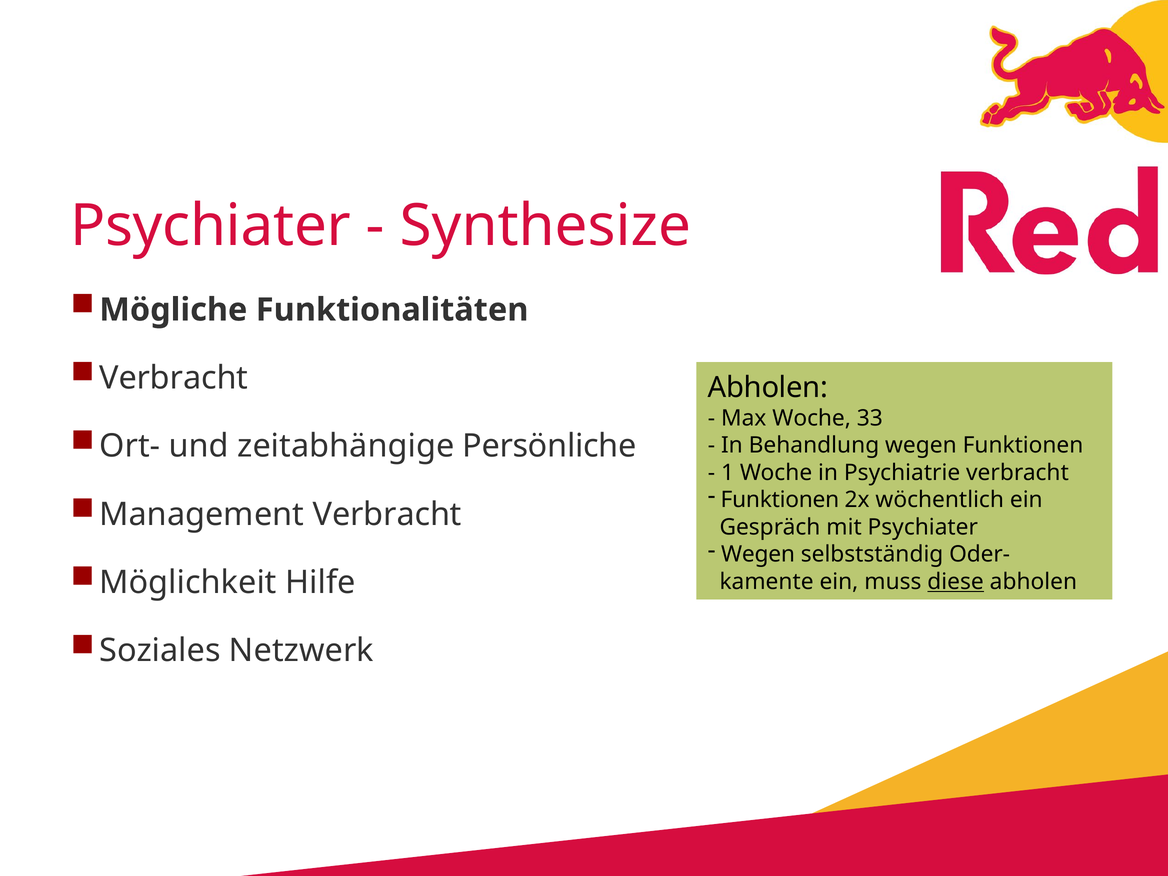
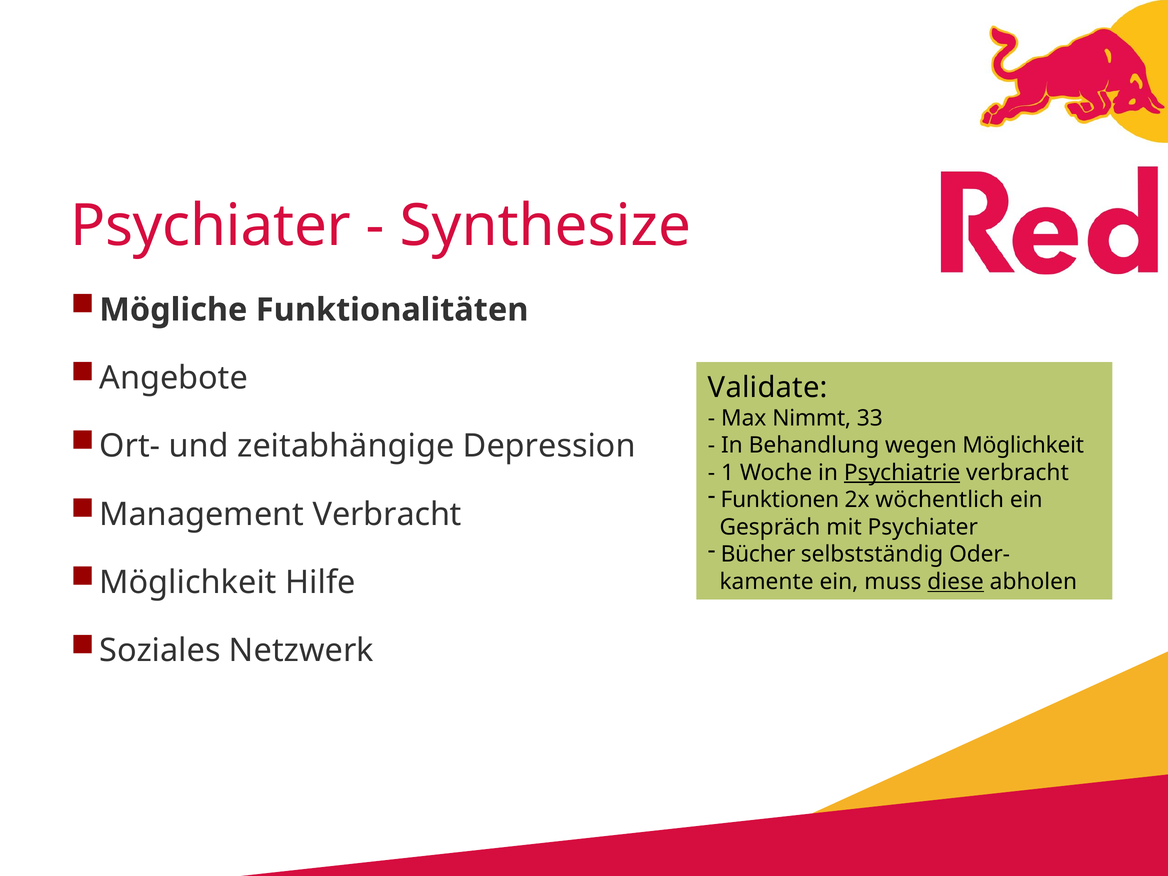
Verbracht at (174, 378): Verbracht -> Angebote
Abholen at (768, 387): Abholen -> Validate
Max Woche: Woche -> Nimmt
Persönliche: Persönliche -> Depression
wegen Funktionen: Funktionen -> Möglichkeit
Psychiatrie underline: none -> present
Wegen at (758, 554): Wegen -> Bücher
